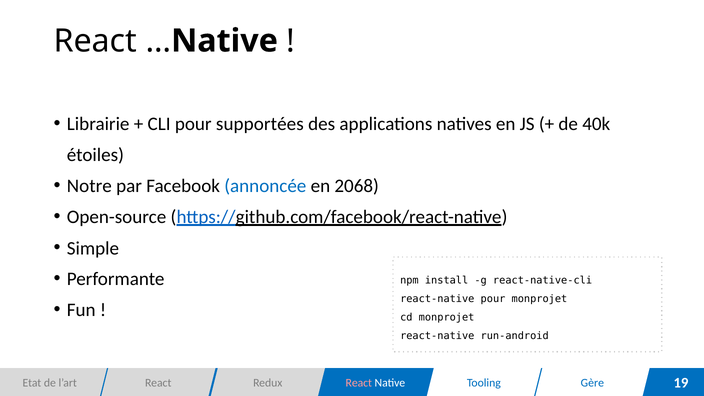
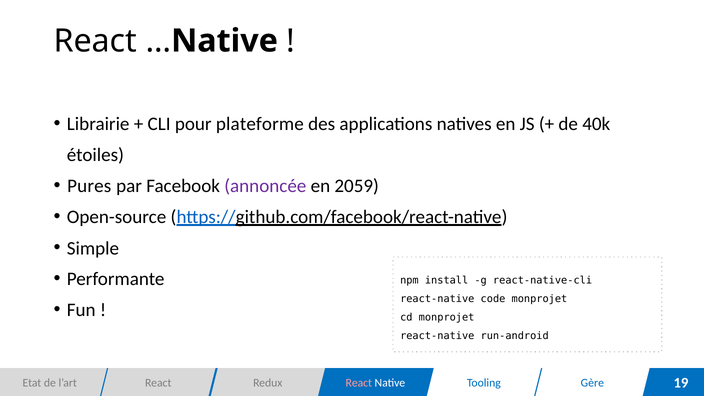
supportées: supportées -> plateforme
Notre: Notre -> Pures
annoncée colour: blue -> purple
2068: 2068 -> 2059
react-native pour: pour -> code
